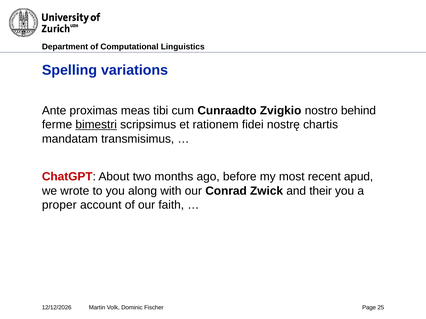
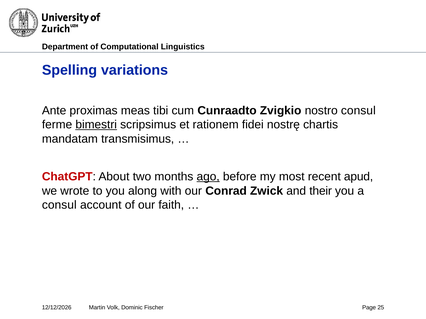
nostro behind: behind -> consul
ago underline: none -> present
proper at (59, 205): proper -> consul
